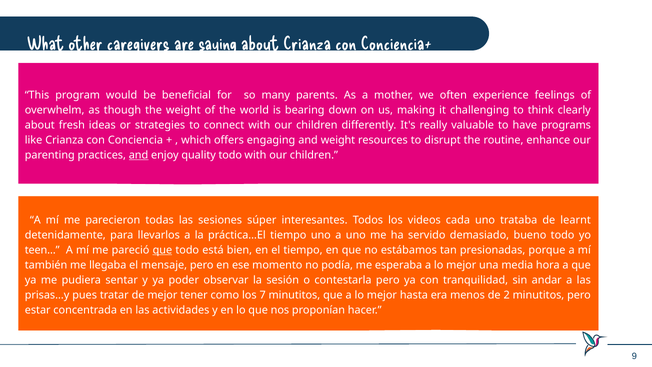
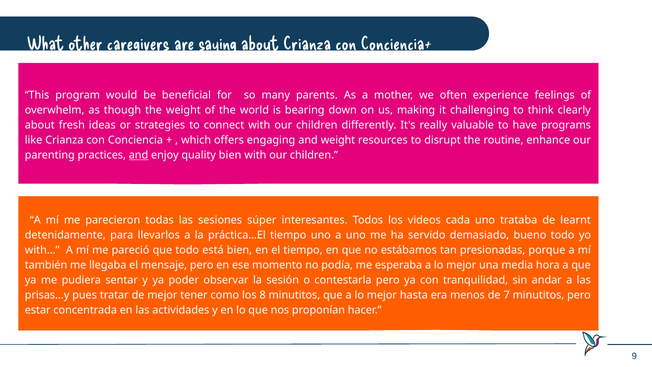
quality todo: todo -> bien
teen…: teen… -> with…
que at (162, 250) underline: present -> none
7: 7 -> 8
2: 2 -> 7
